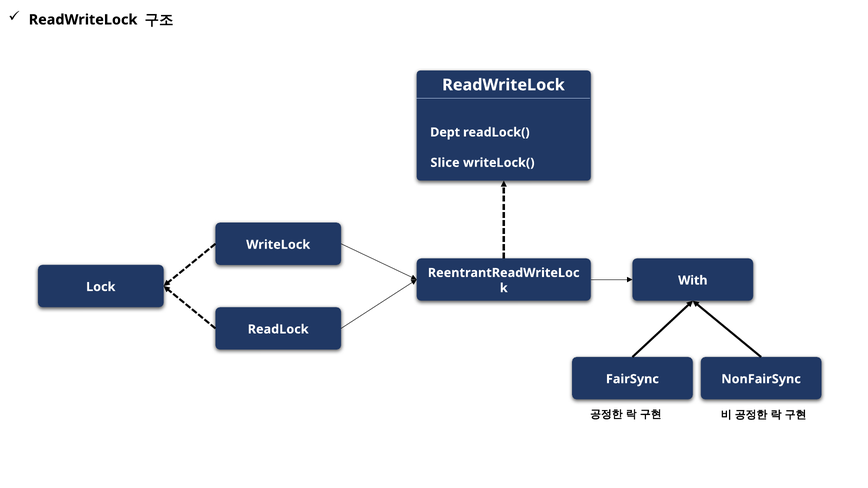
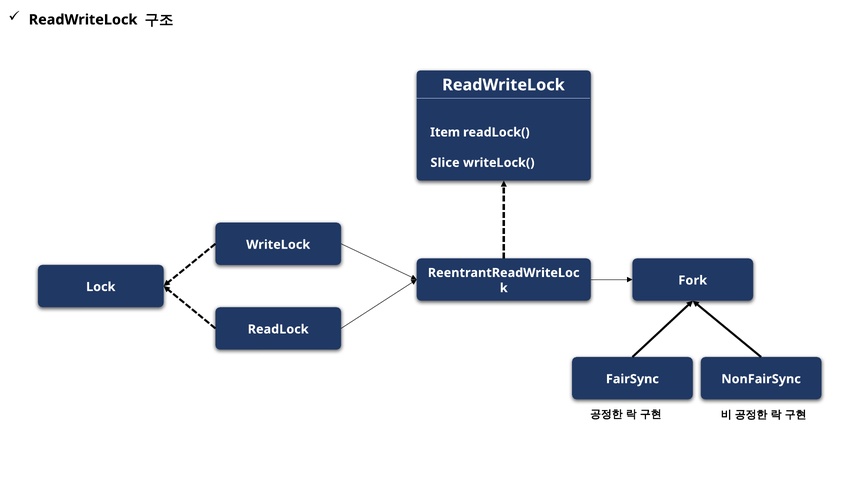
Dept: Dept -> Item
With: With -> Fork
